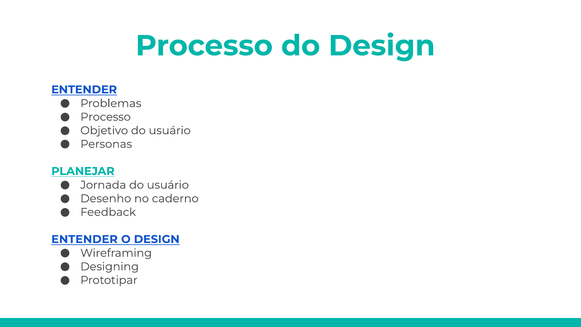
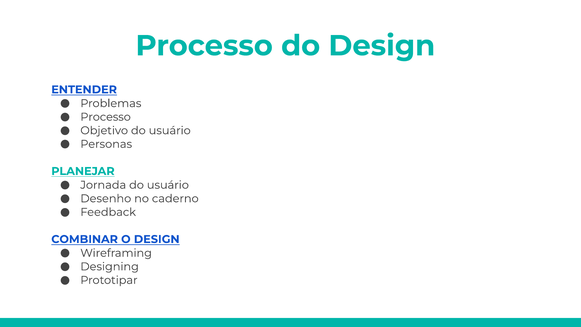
ENTENDER at (85, 239): ENTENDER -> COMBINAR
